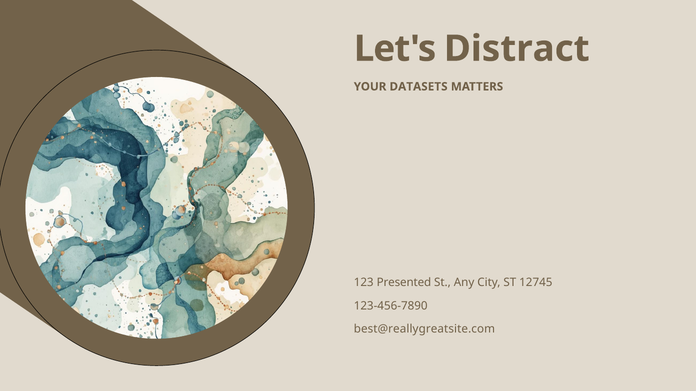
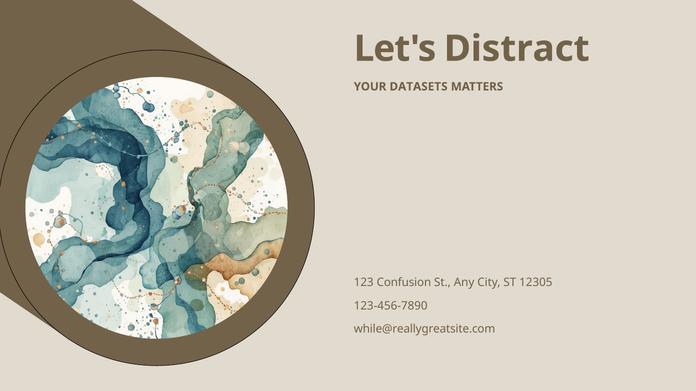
Presented: Presented -> Confusion
12745: 12745 -> 12305
best@reallygreatsite.com: best@reallygreatsite.com -> while@reallygreatsite.com
